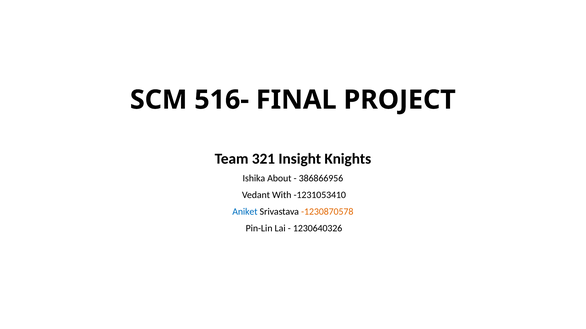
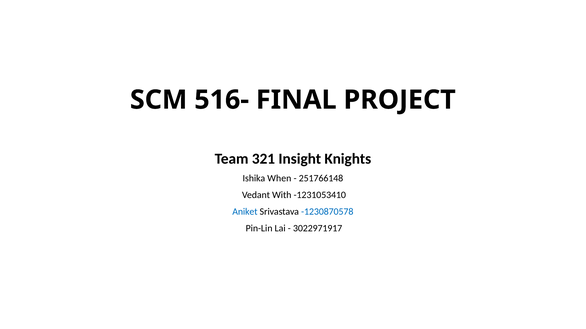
About: About -> When
386866956: 386866956 -> 251766148
-1230870578 colour: orange -> blue
1230640326: 1230640326 -> 3022971917
